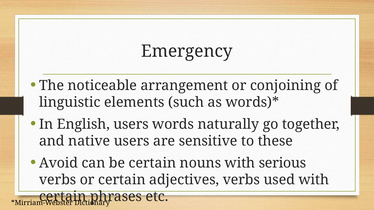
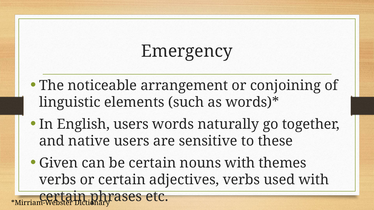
Avoid: Avoid -> Given
serious: serious -> themes
